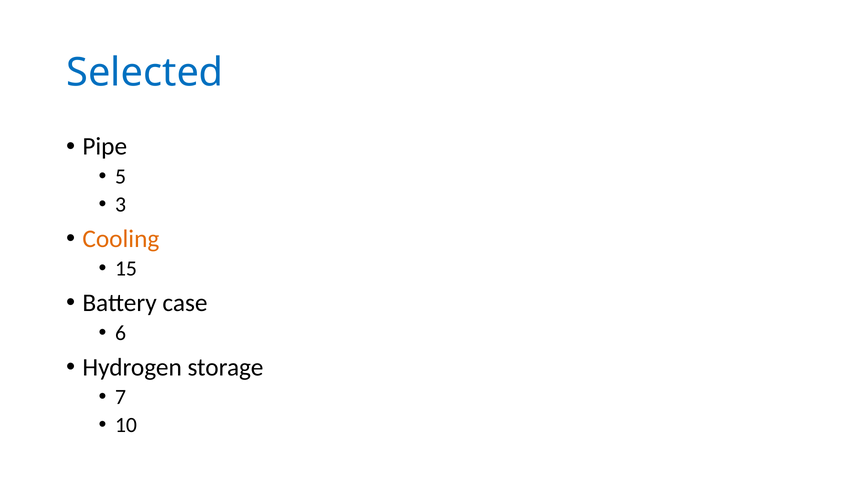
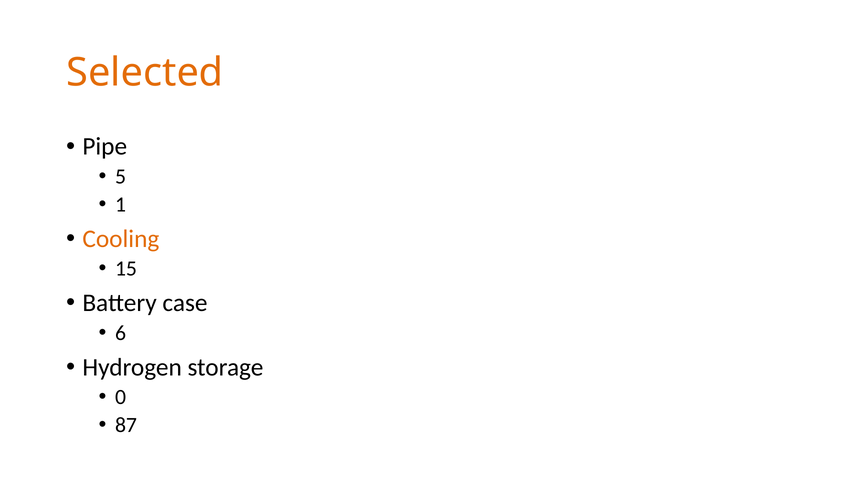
Selected colour: blue -> orange
3: 3 -> 1
7: 7 -> 0
10: 10 -> 87
